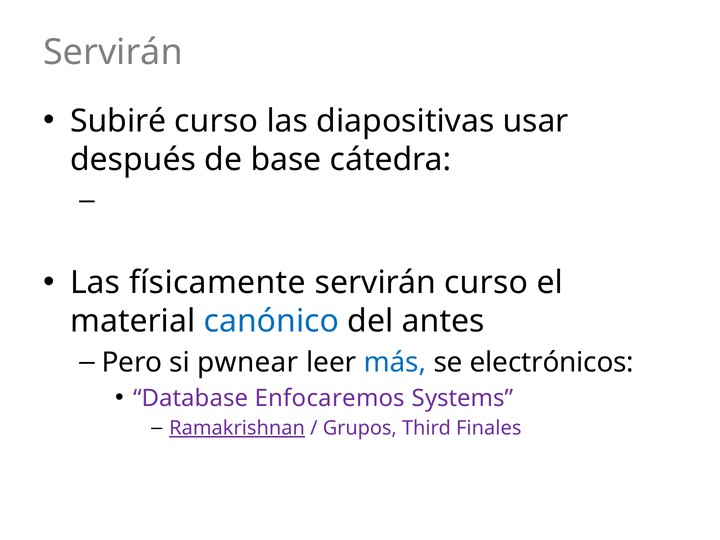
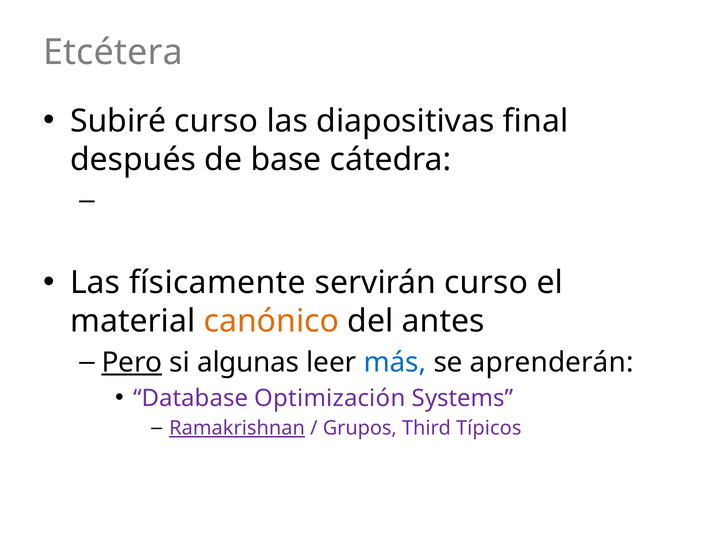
Servirán at (113, 52): Servirán -> Etcétera
usar: usar -> final
canónico colour: blue -> orange
Pero underline: none -> present
pwnear: pwnear -> algunas
electrónicos: electrónicos -> aprenderán
Enfocaremos: Enfocaremos -> Optimización
Finales: Finales -> Típicos
